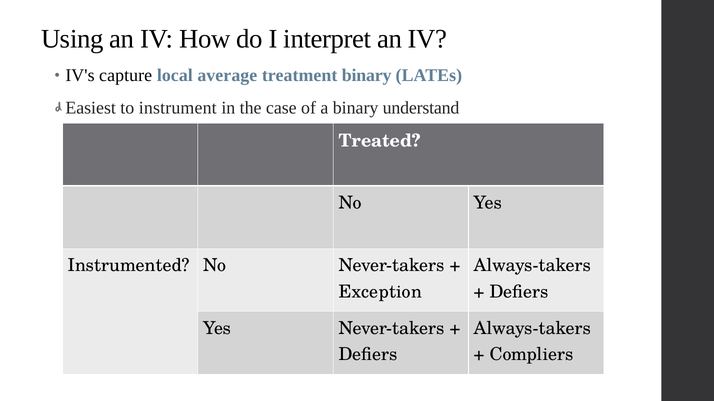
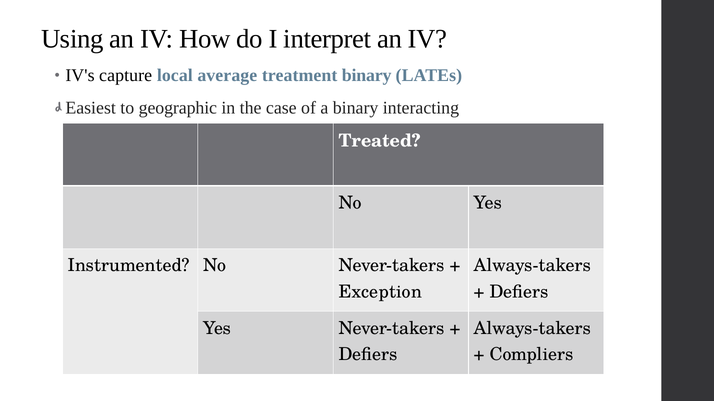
instrument: instrument -> geographic
understand: understand -> interacting
